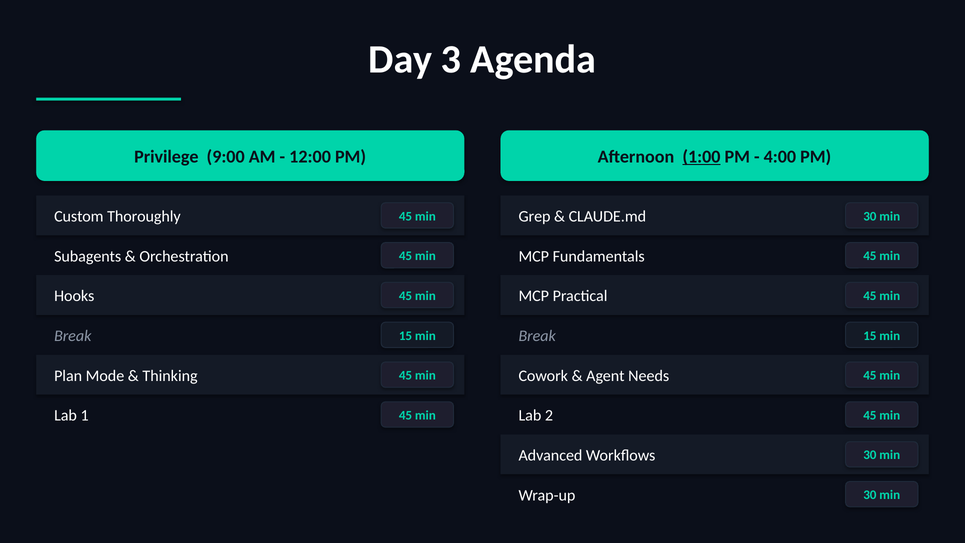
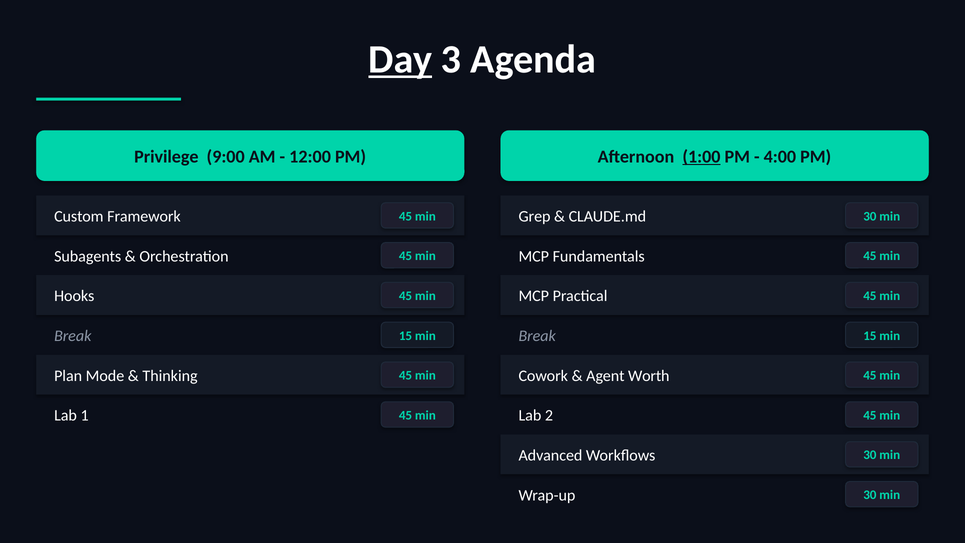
Day underline: none -> present
Thoroughly: Thoroughly -> Framework
Needs: Needs -> Worth
